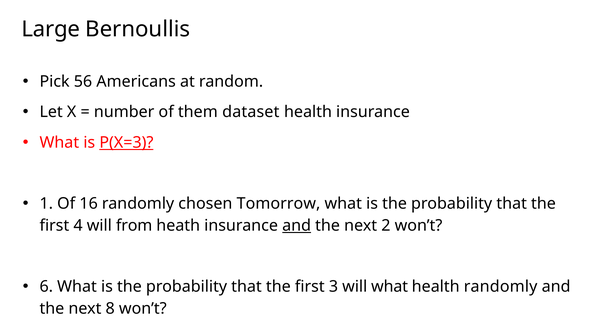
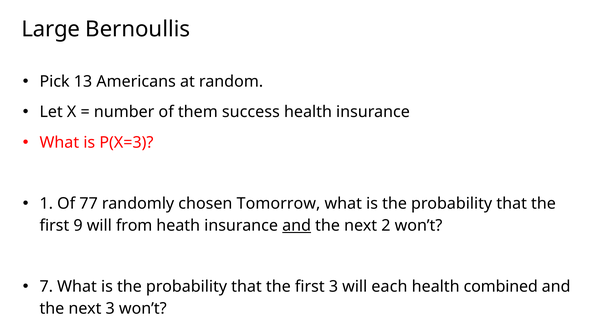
56: 56 -> 13
dataset: dataset -> success
P(X=3 underline: present -> none
16: 16 -> 77
4: 4 -> 9
6: 6 -> 7
will what: what -> each
health randomly: randomly -> combined
next 8: 8 -> 3
